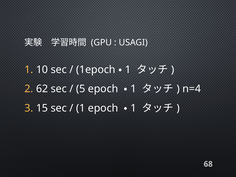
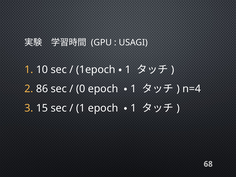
62: 62 -> 86
5: 5 -> 0
